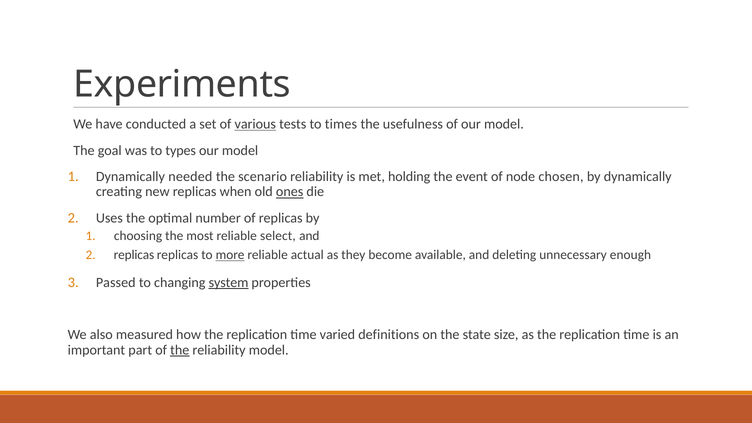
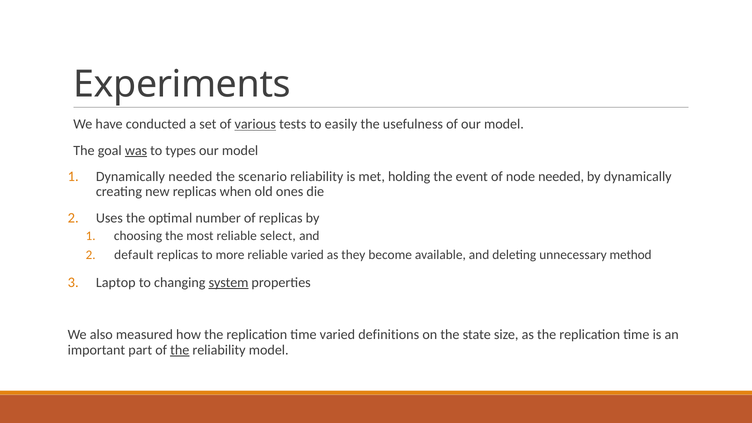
times: times -> easily
was underline: none -> present
node chosen: chosen -> needed
ones underline: present -> none
replicas at (134, 255): replicas -> default
more underline: present -> none
reliable actual: actual -> varied
enough: enough -> method
Passed: Passed -> Laptop
